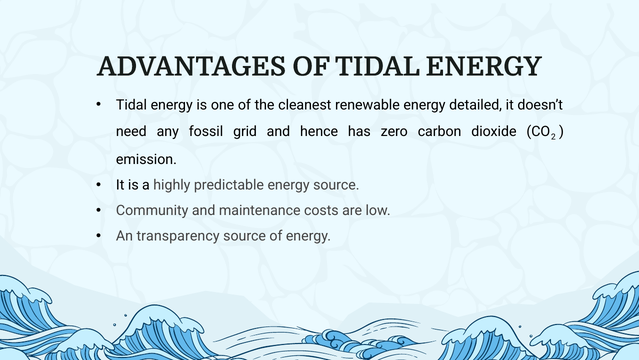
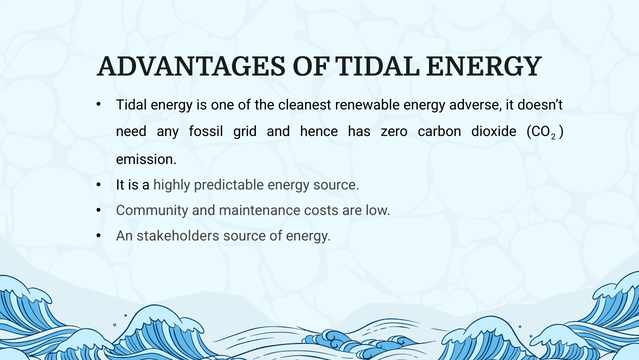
detailed: detailed -> adverse
transparency: transparency -> stakeholders
